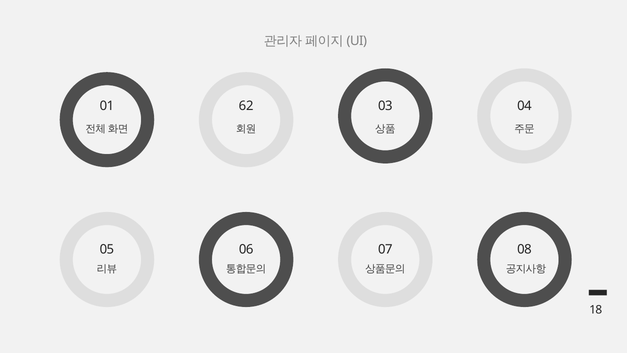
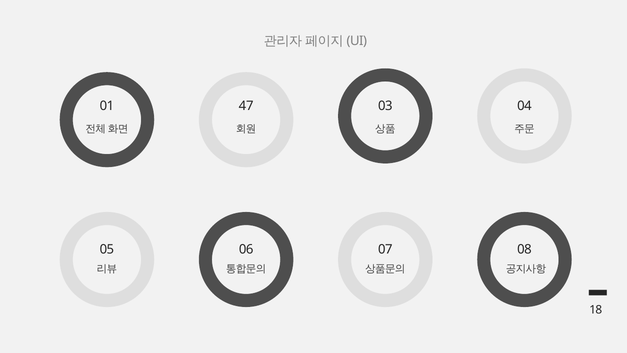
62: 62 -> 47
